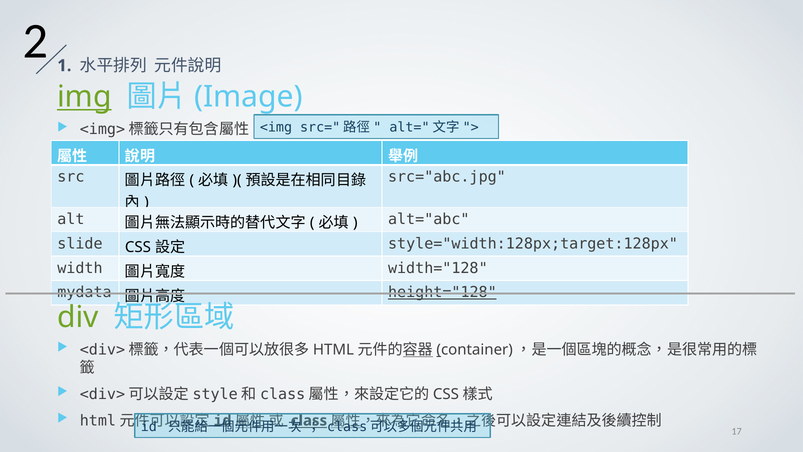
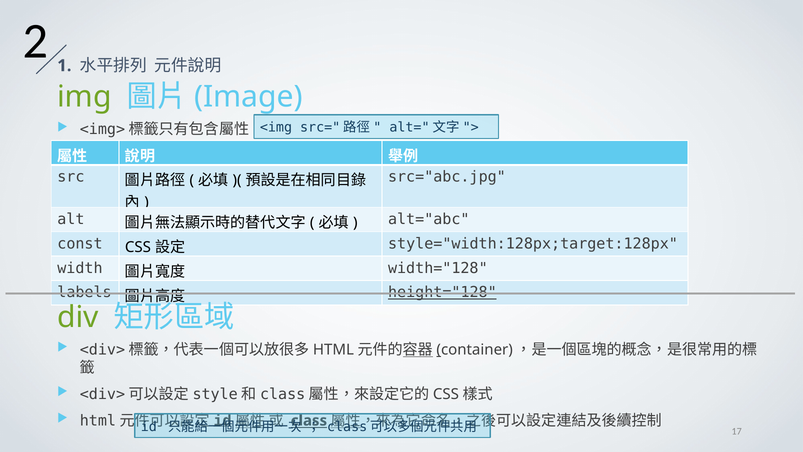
img underline: present -> none
slide: slide -> const
mydata: mydata -> labels
